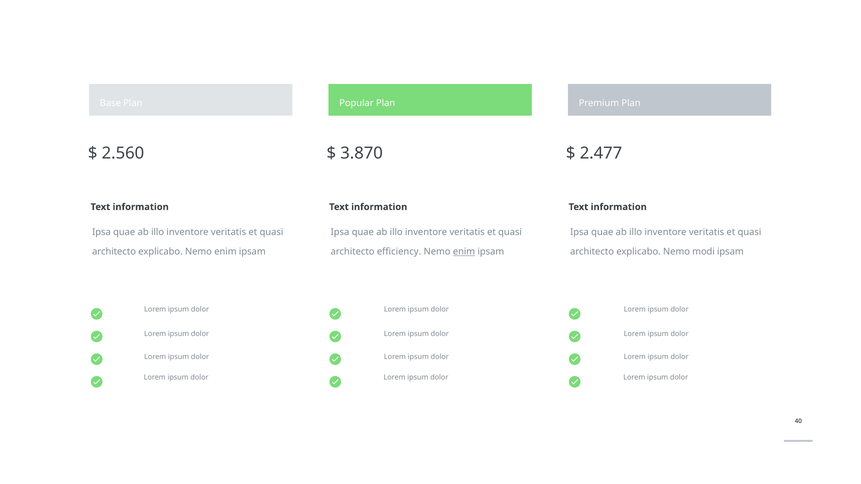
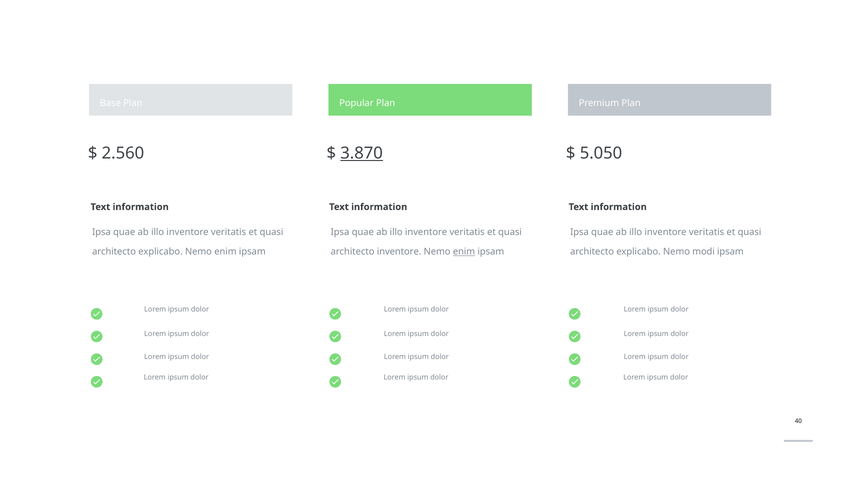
3.870 underline: none -> present
2.477: 2.477 -> 5.050
architecto efficiency: efficiency -> inventore
